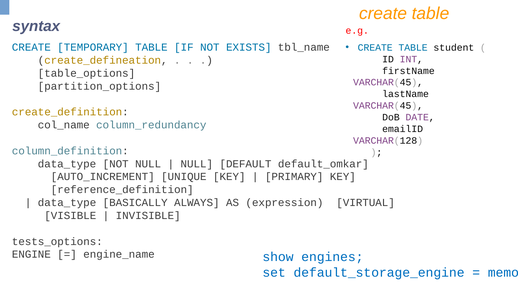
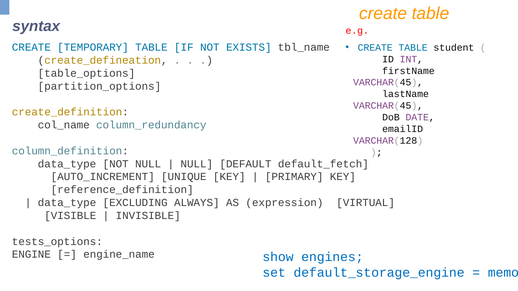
default_omkar: default_omkar -> default_fetch
BASICALLY: BASICALLY -> EXCLUDING
